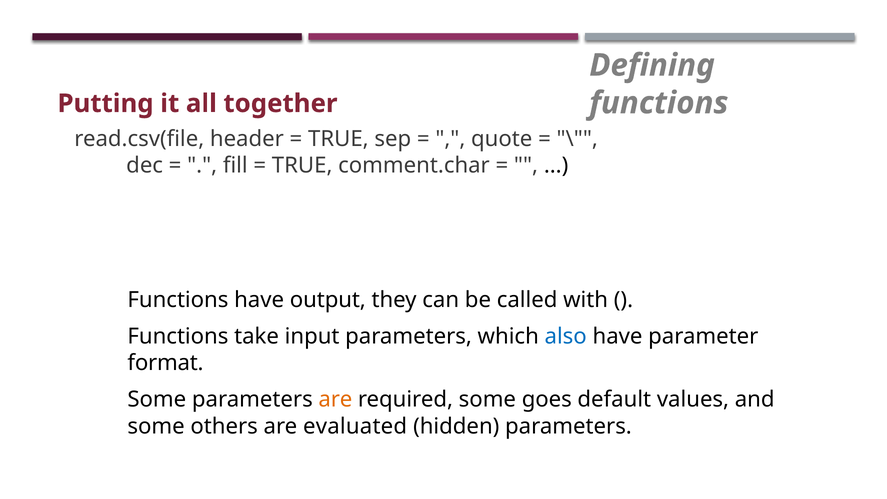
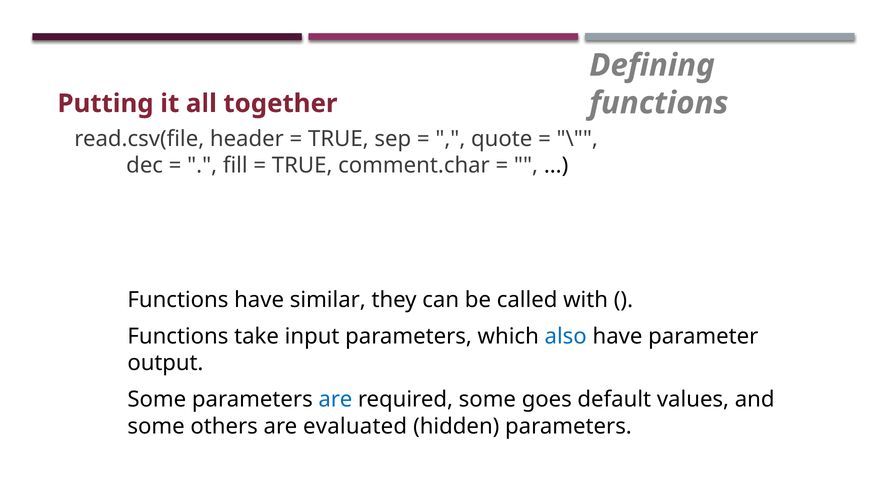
output: output -> similar
format: format -> output
are at (335, 400) colour: orange -> blue
